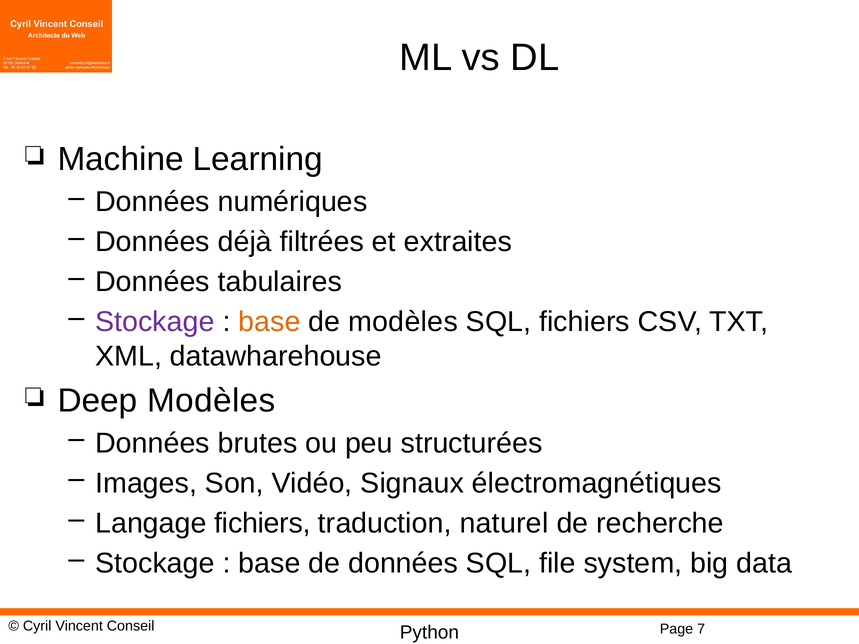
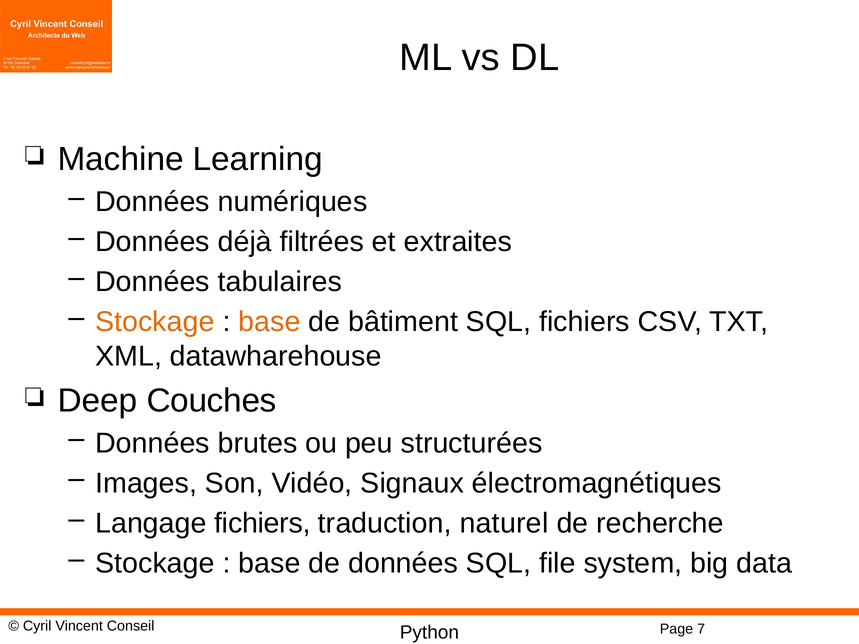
Stockage at (155, 322) colour: purple -> orange
de modèles: modèles -> bâtiment
Deep Modèles: Modèles -> Couches
